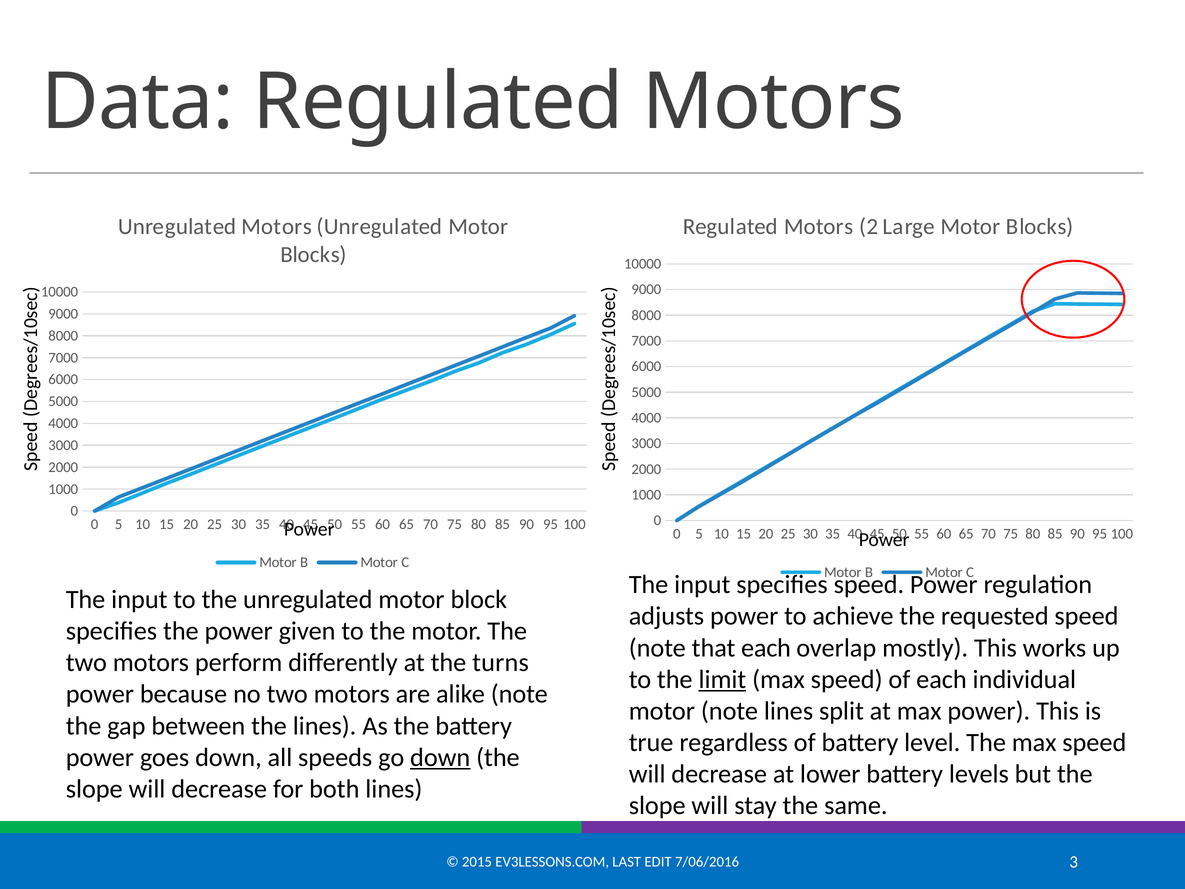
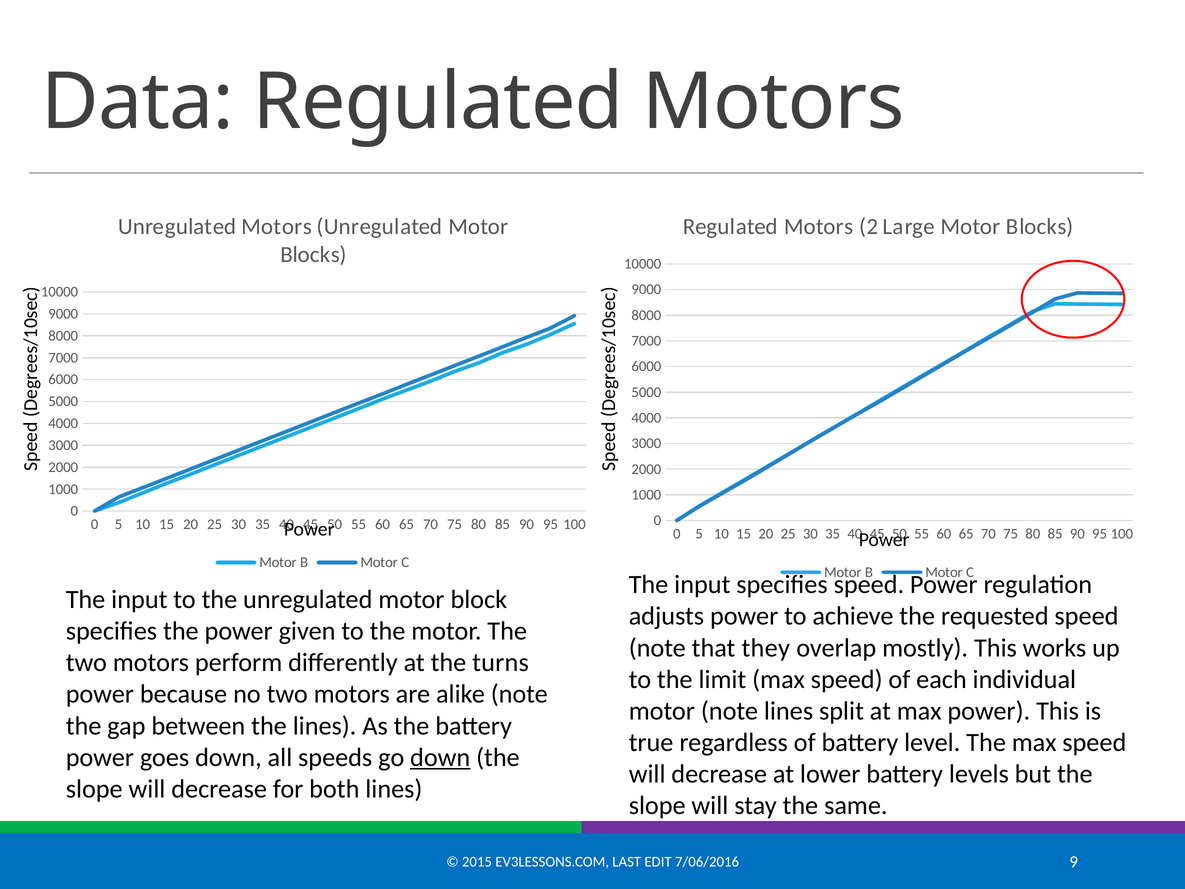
that each: each -> they
limit underline: present -> none
3: 3 -> 9
